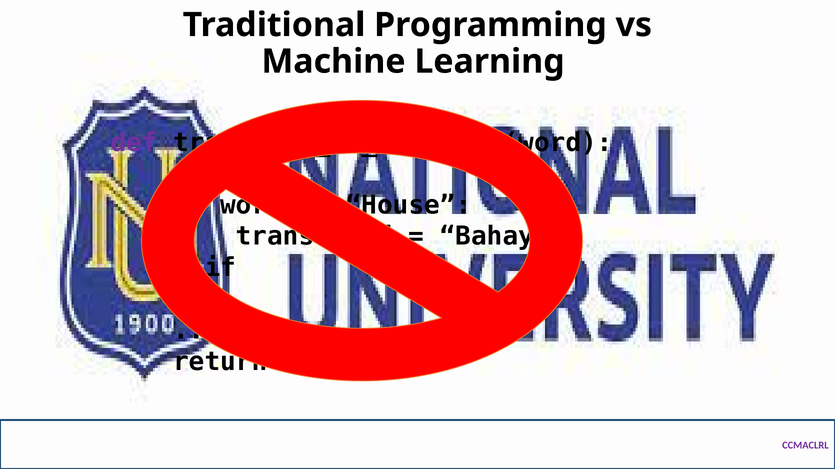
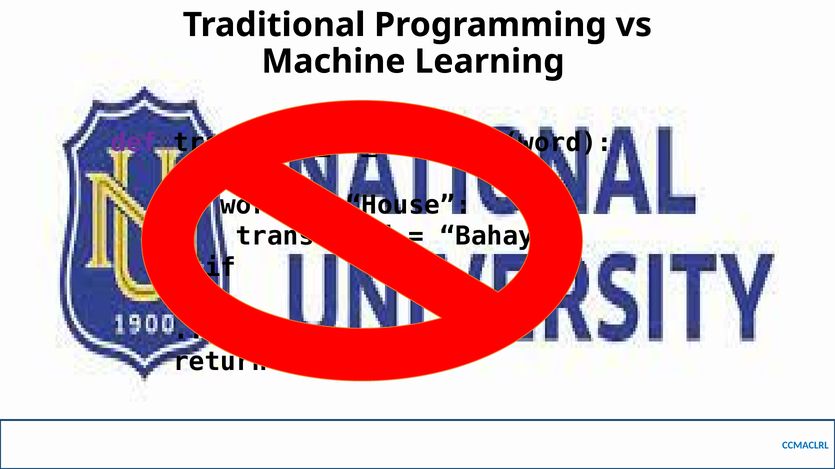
CCMACLRL colour: purple -> blue
